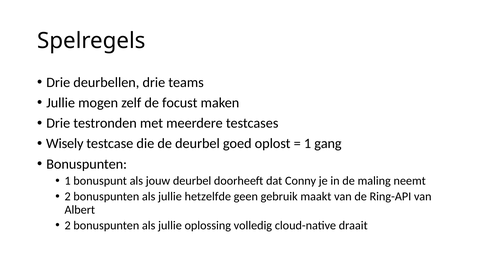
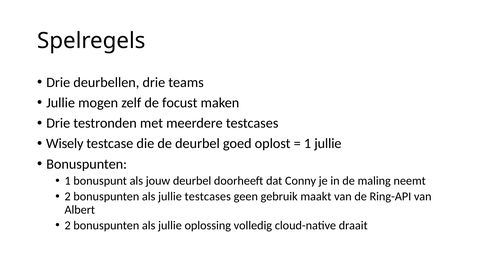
1 gang: gang -> jullie
jullie hetzelfde: hetzelfde -> testcases
